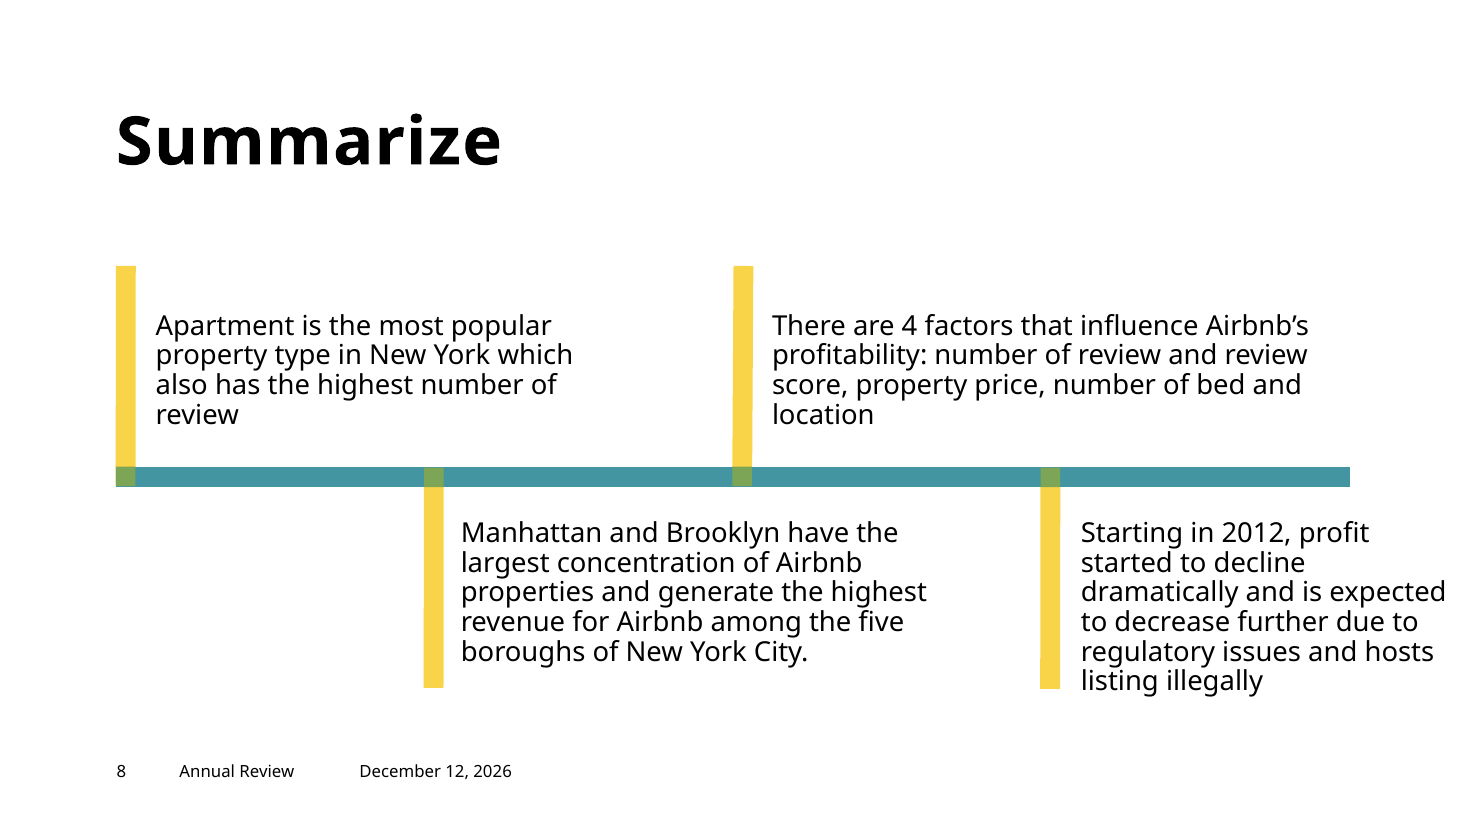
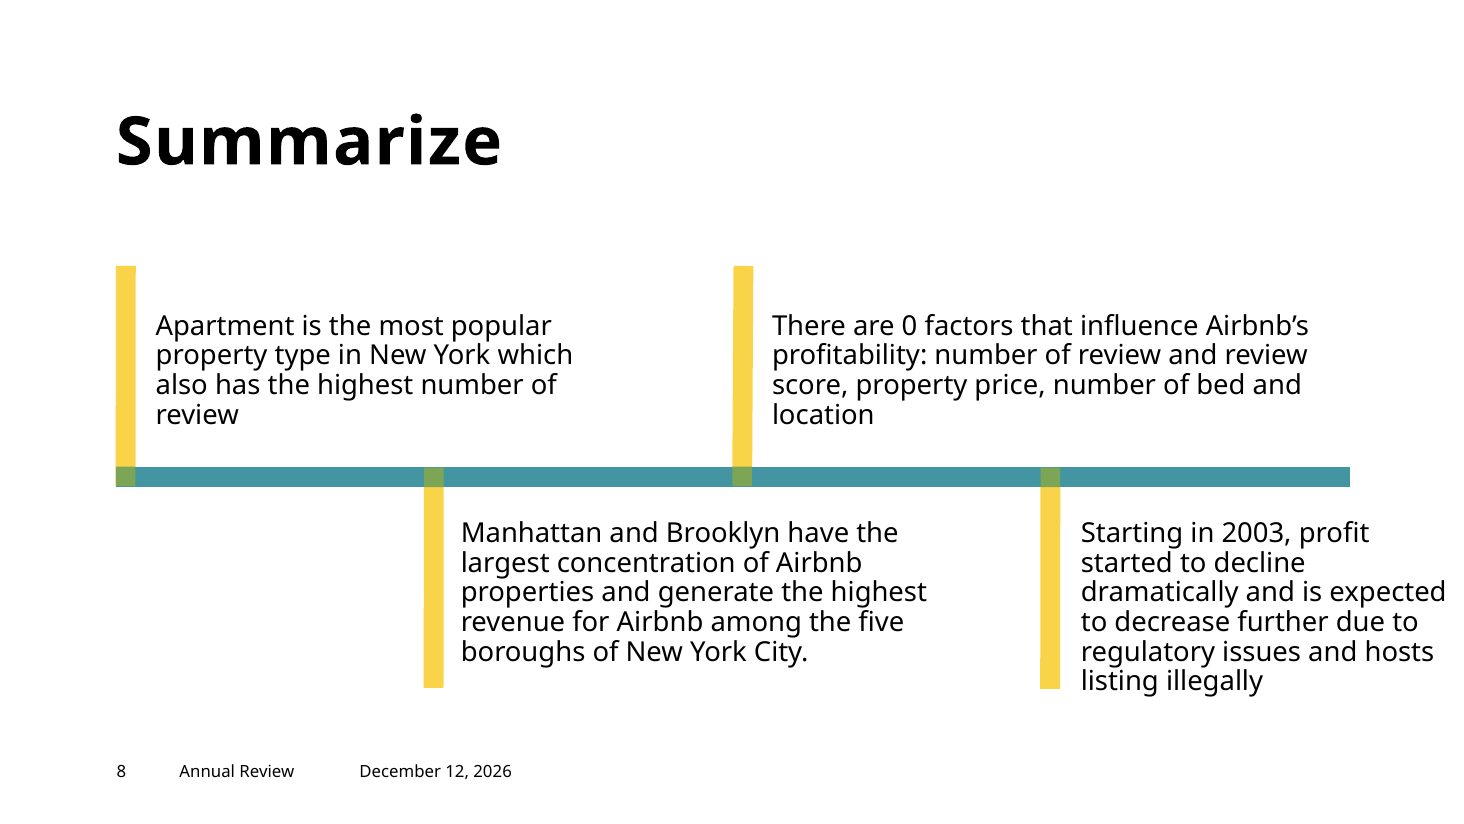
4: 4 -> 0
2012: 2012 -> 2003
